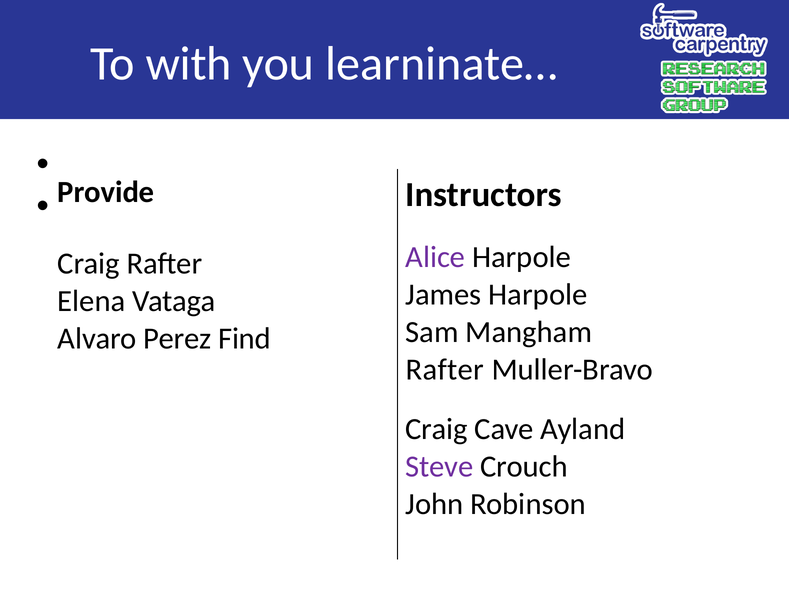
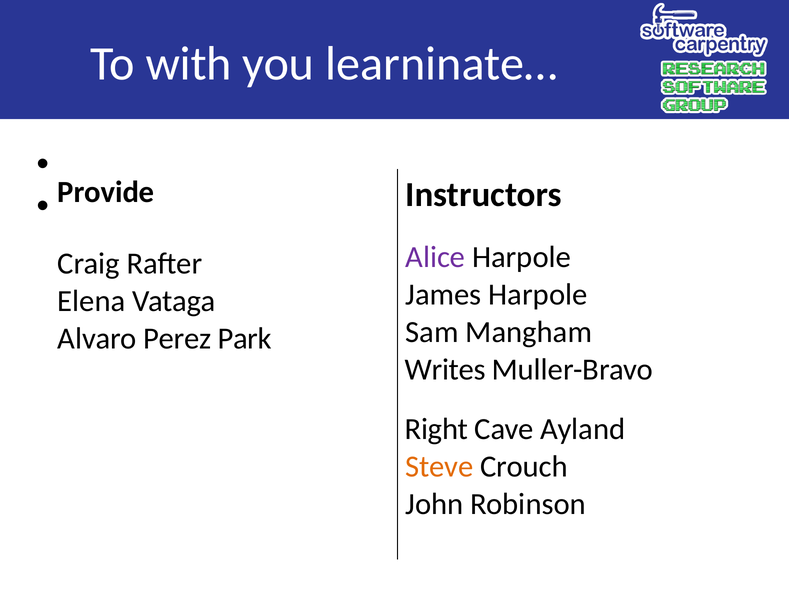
Find: Find -> Park
Rafter at (445, 369): Rafter -> Writes
Craig at (436, 429): Craig -> Right
Steve colour: purple -> orange
